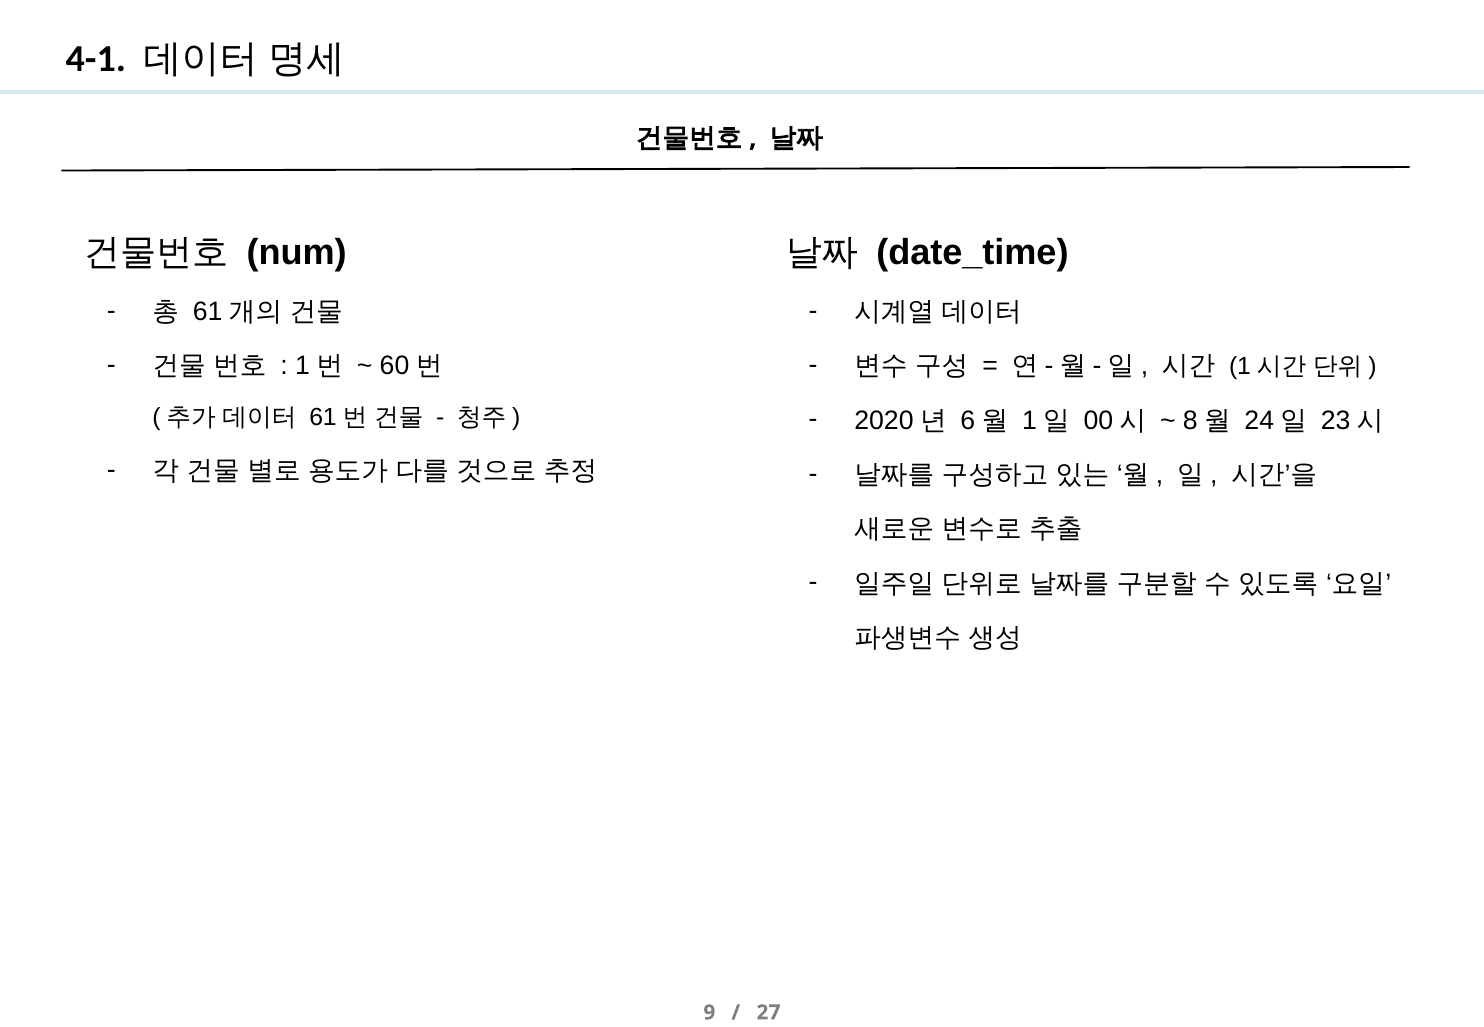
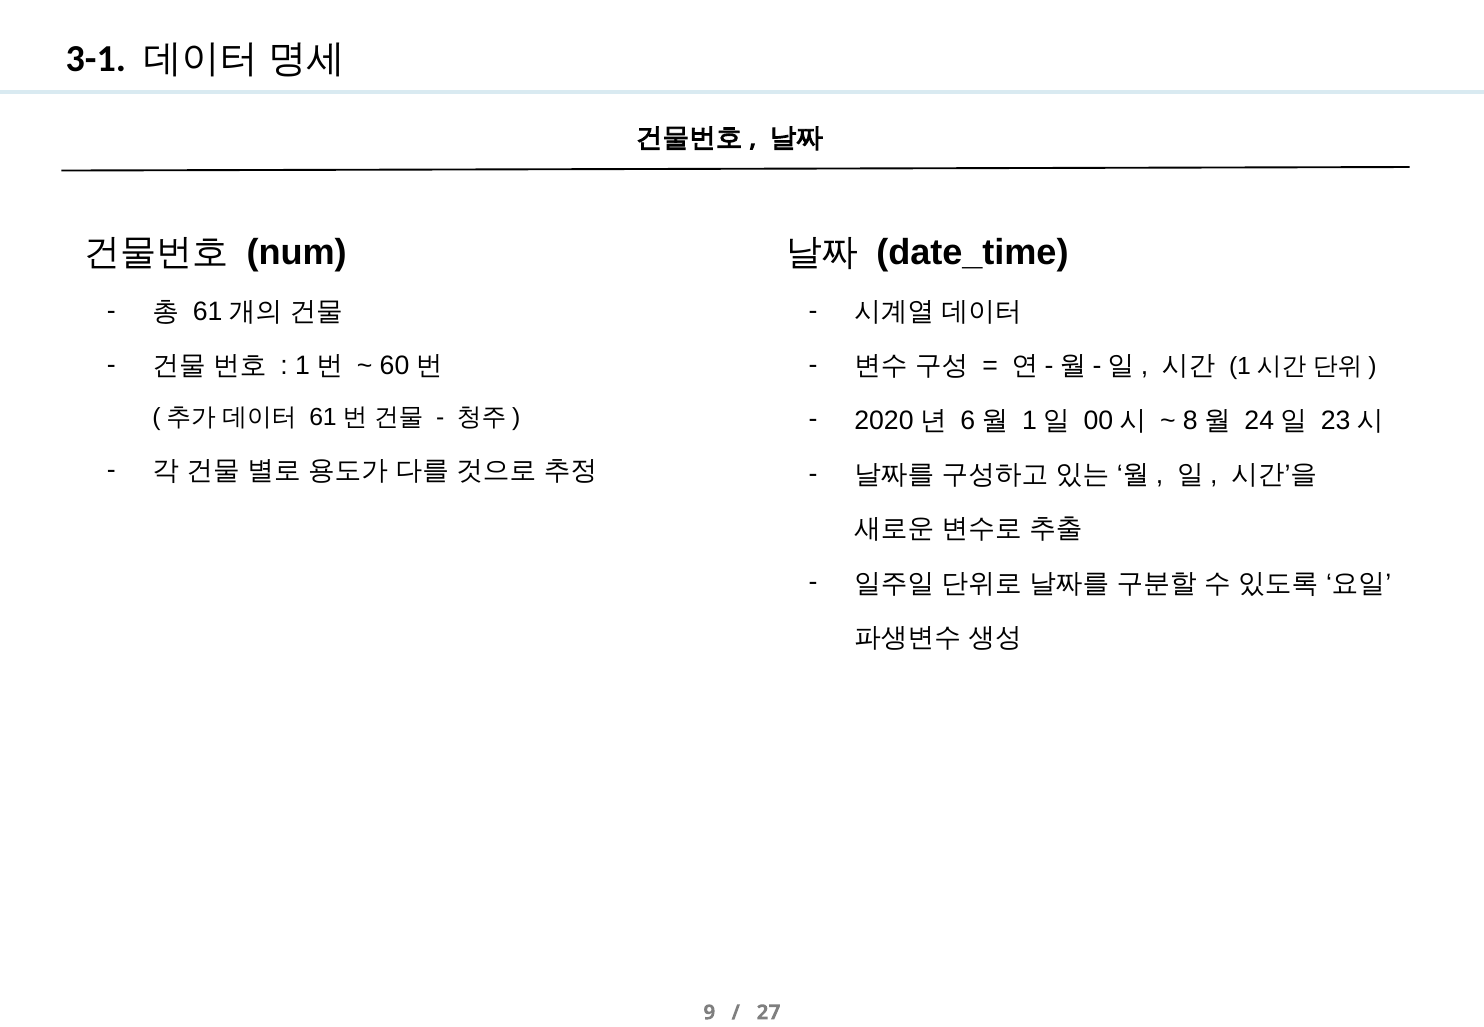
4-1: 4-1 -> 3-1
